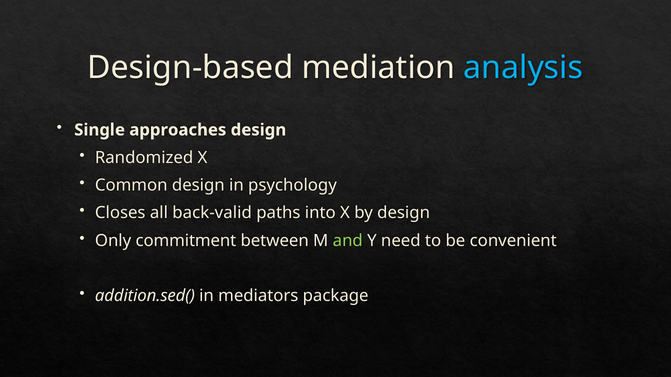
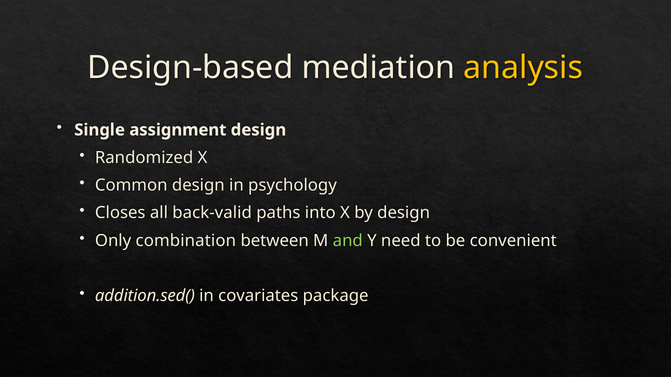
analysis colour: light blue -> yellow
approaches: approaches -> assignment
commitment: commitment -> combination
mediators: mediators -> covariates
